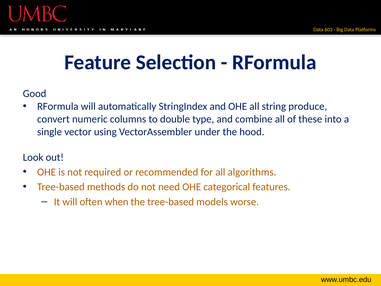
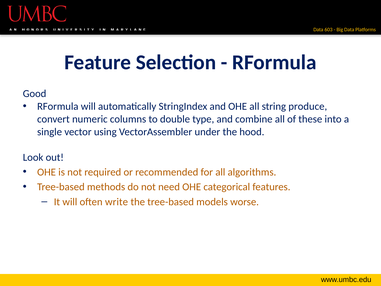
when: when -> write
